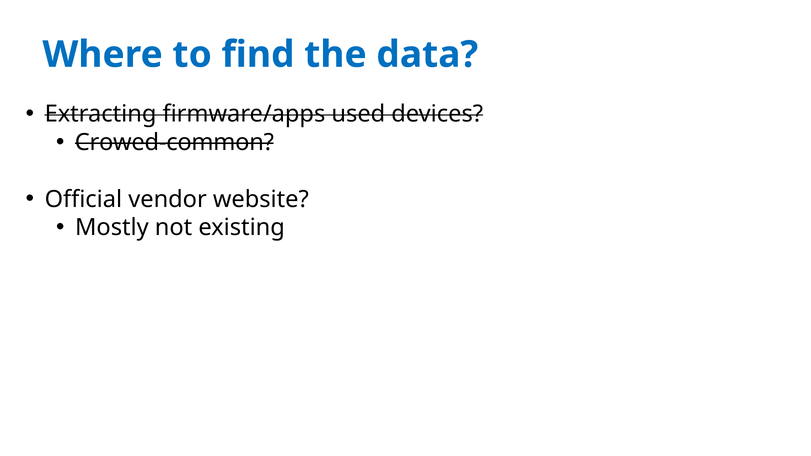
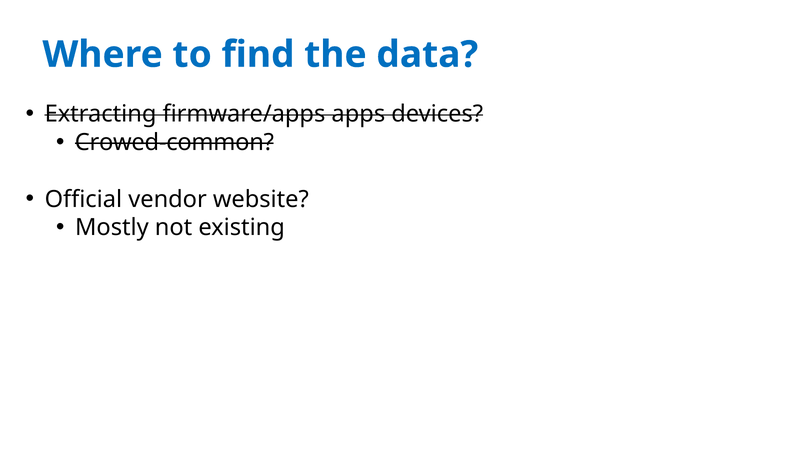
used: used -> apps
